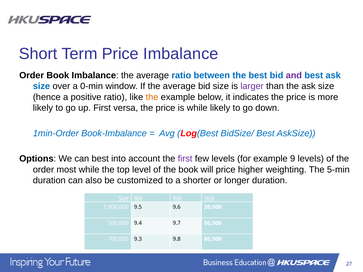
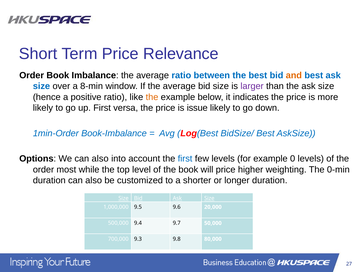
Price Imbalance: Imbalance -> Relevance
and colour: purple -> orange
0-min: 0-min -> 8-min
is while: while -> issue
We can best: best -> also
first at (185, 159) colour: purple -> blue
9: 9 -> 0
5-min: 5-min -> 0-min
